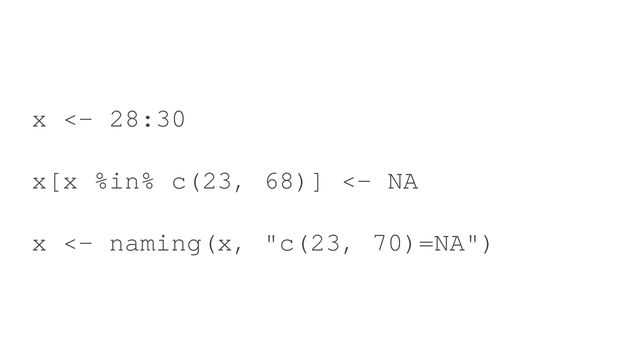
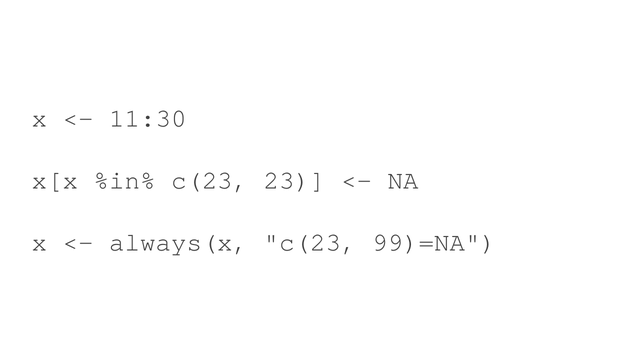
28:30: 28:30 -> 11:30
68: 68 -> 23
naming(x: naming(x -> always(x
70)=NA: 70)=NA -> 99)=NA
